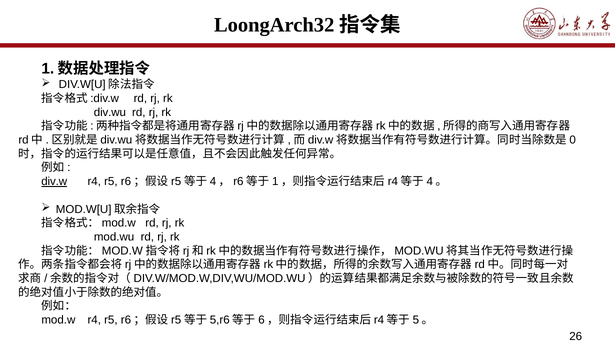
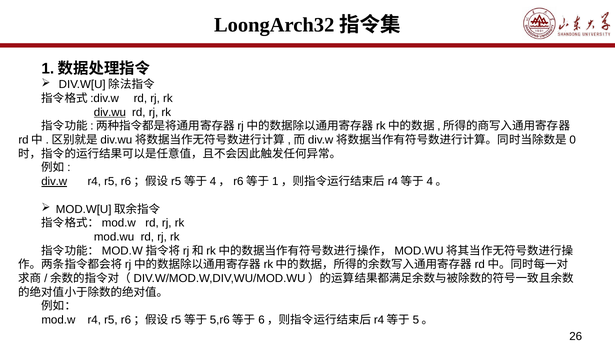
div.wu underline: none -> present
